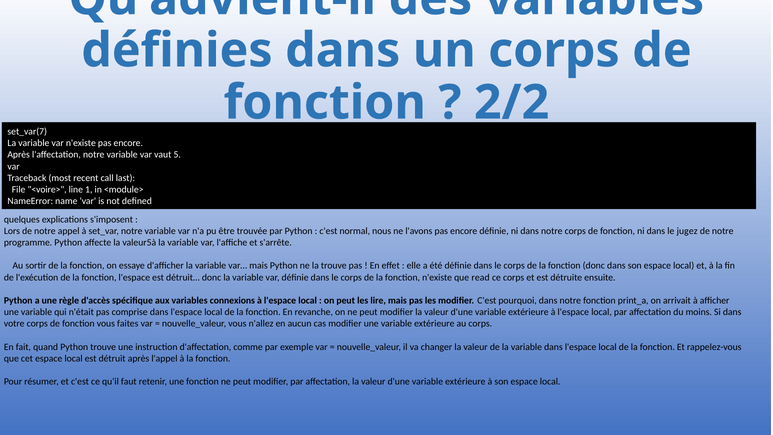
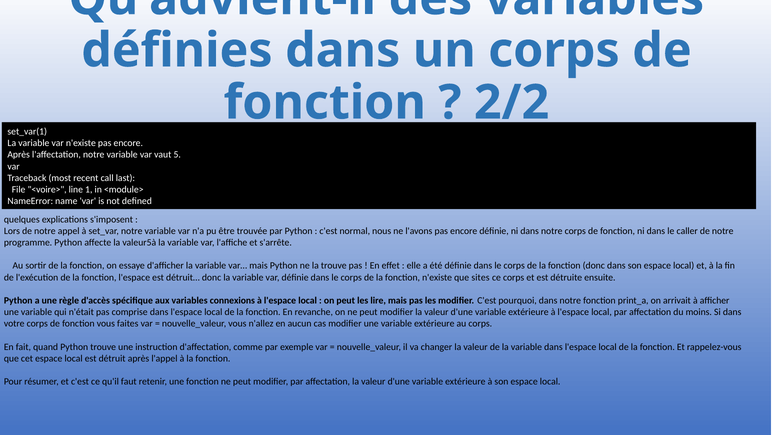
set_var(7: set_var(7 -> set_var(1
jugez: jugez -> caller
read: read -> sites
